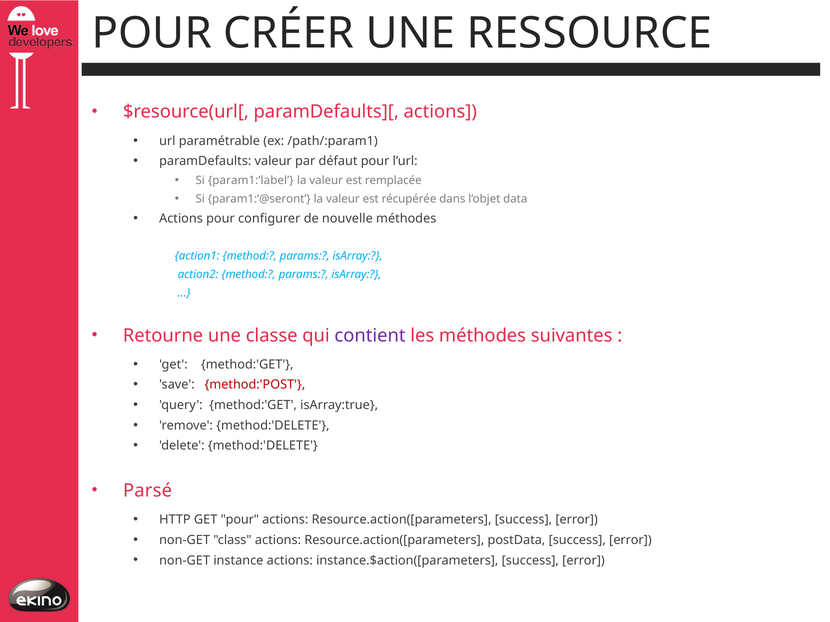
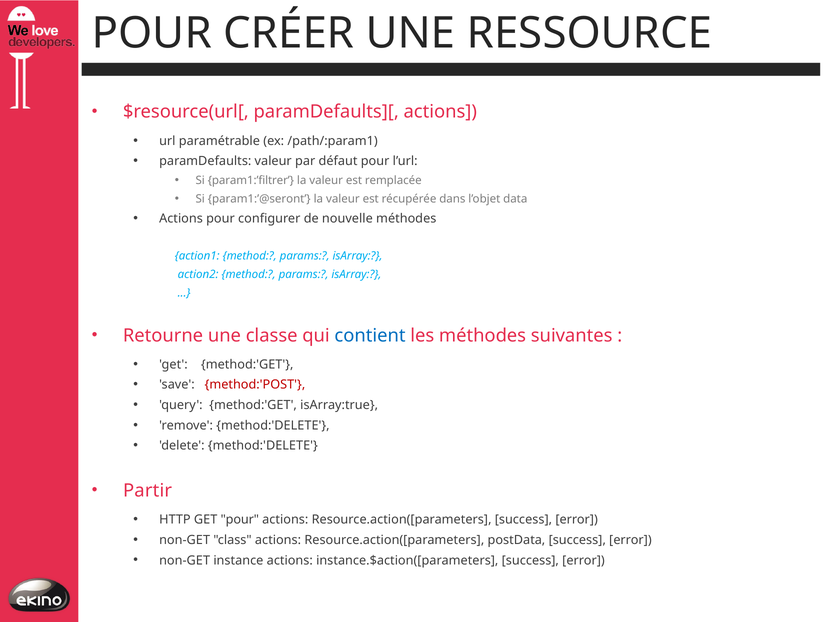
param1:’label: param1:’label -> param1:’filtrer
contient colour: purple -> blue
Parsé: Parsé -> Partir
